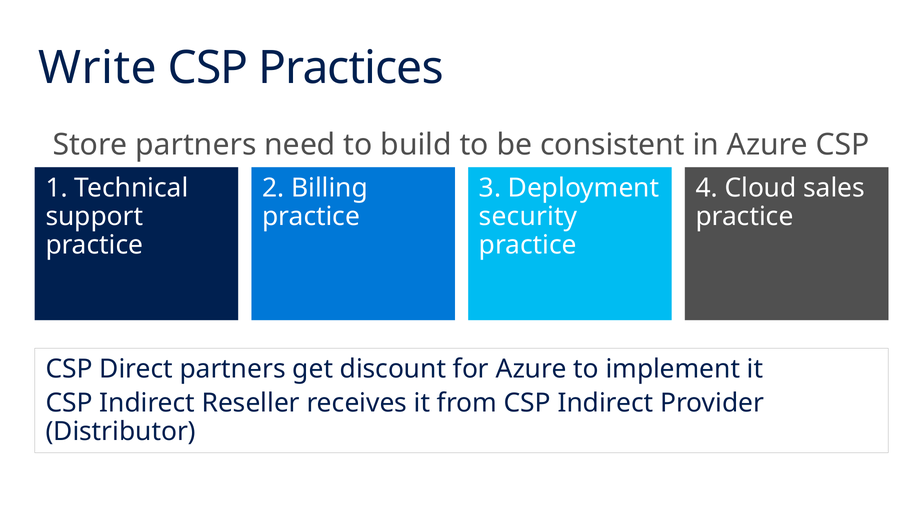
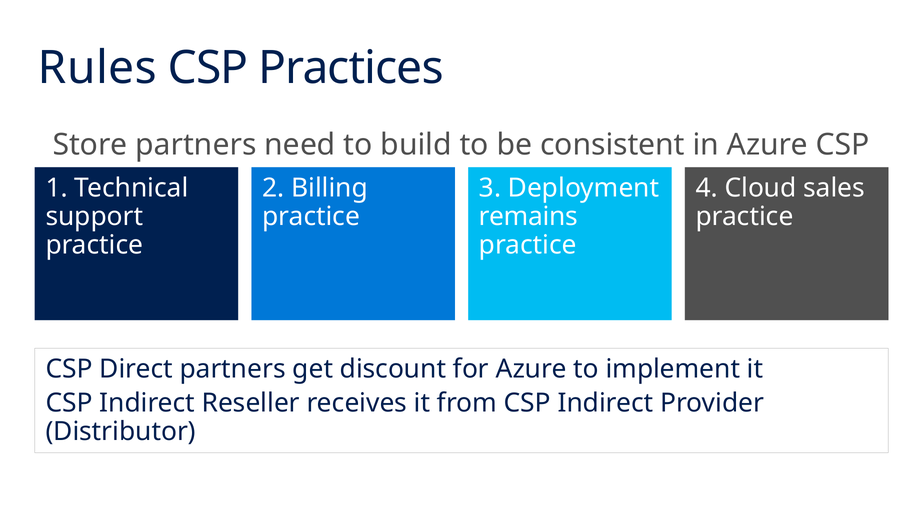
Write: Write -> Rules
security: security -> remains
